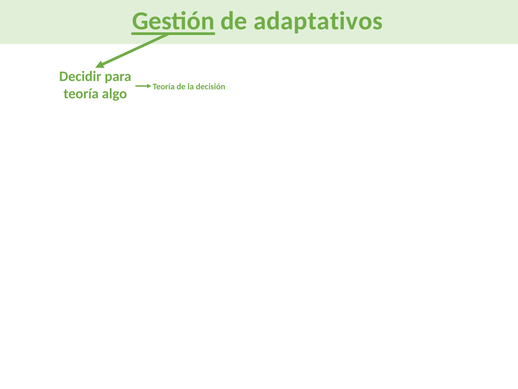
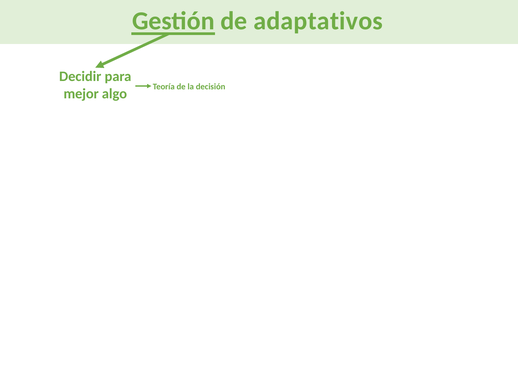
teoría at (81, 94): teoría -> mejor
